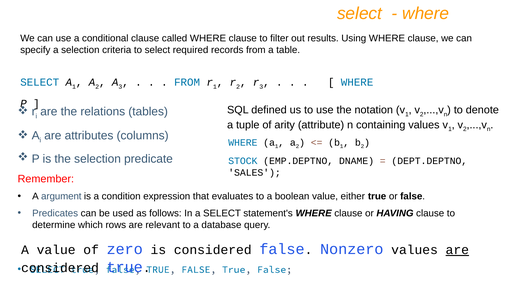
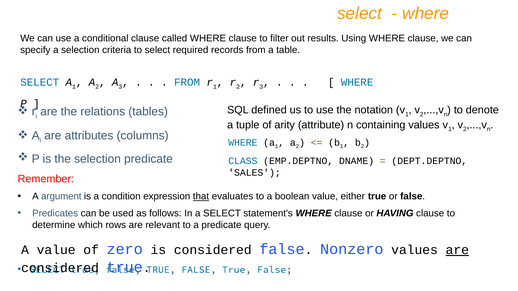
STOCK: STOCK -> CLASS
that underline: none -> present
a database: database -> predicate
